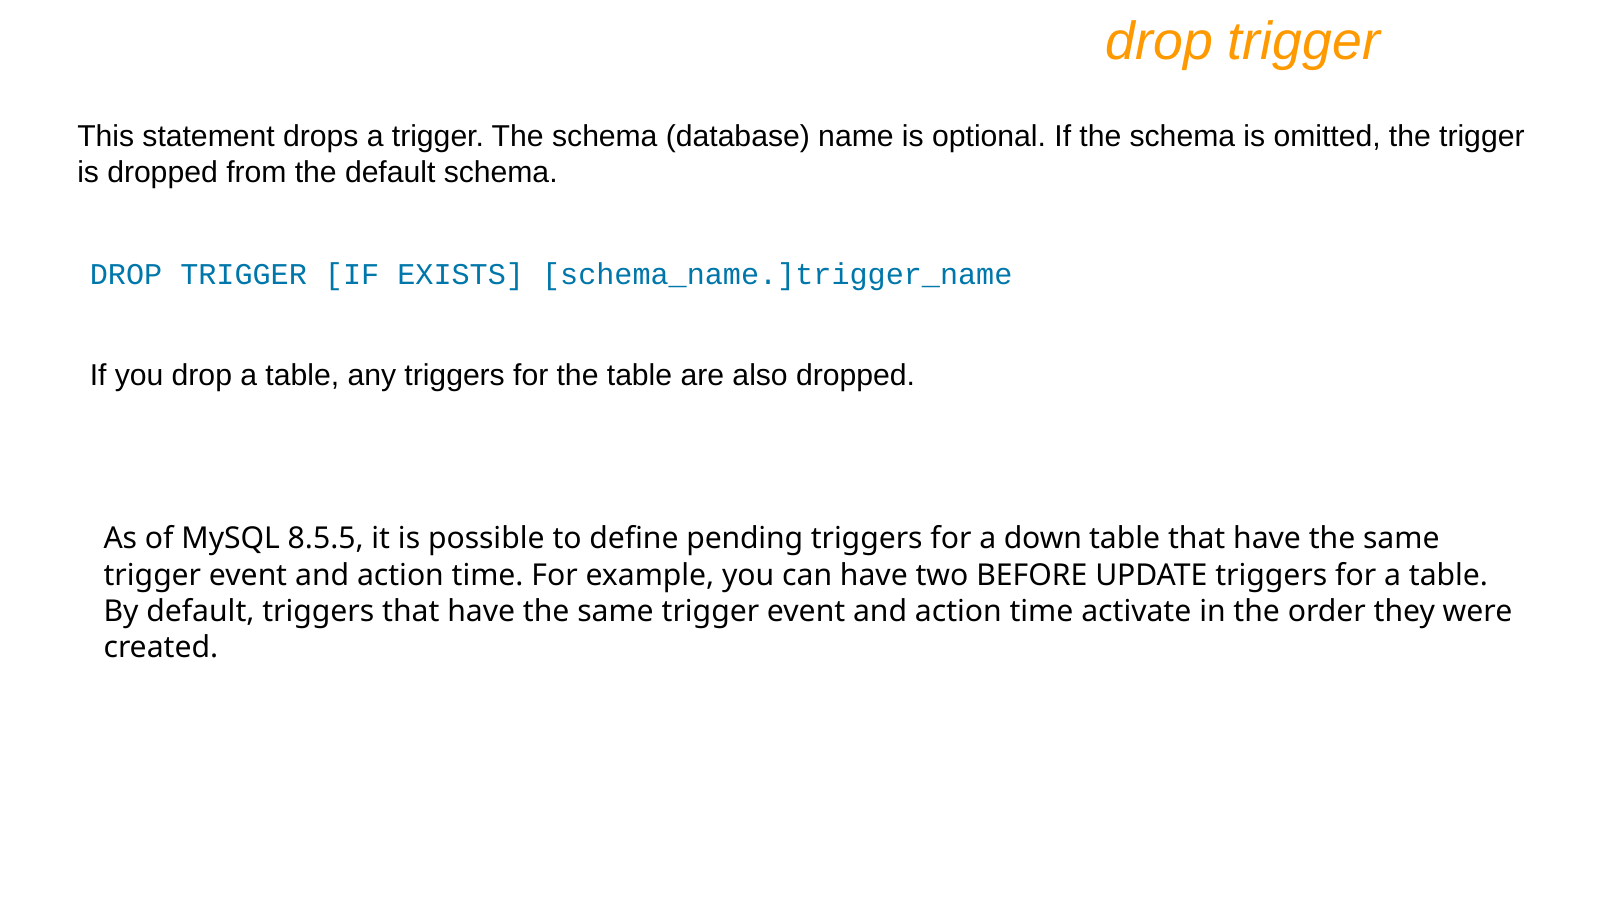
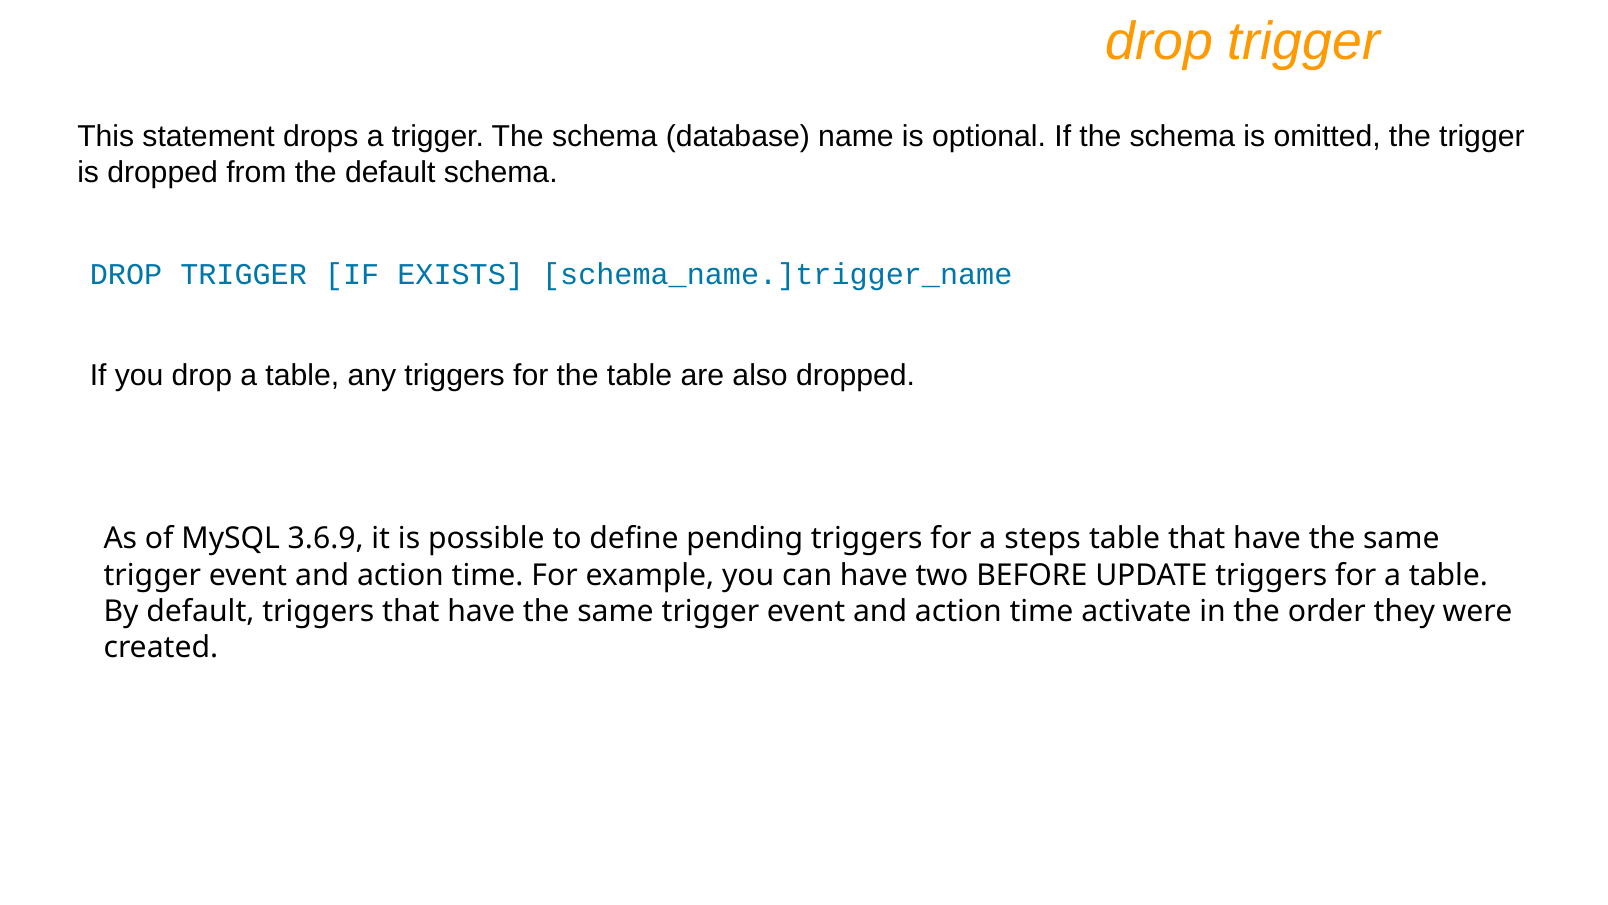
8.5.5: 8.5.5 -> 3.6.9
down: down -> steps
